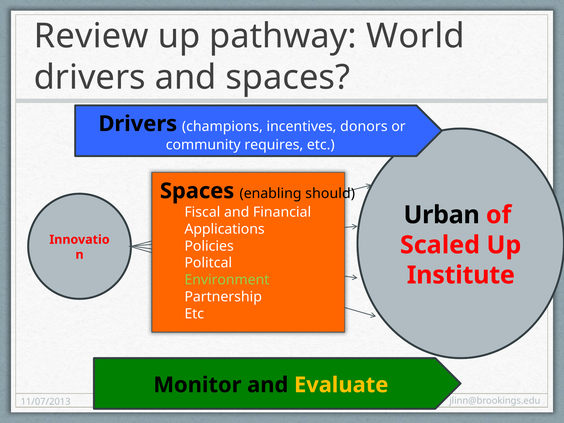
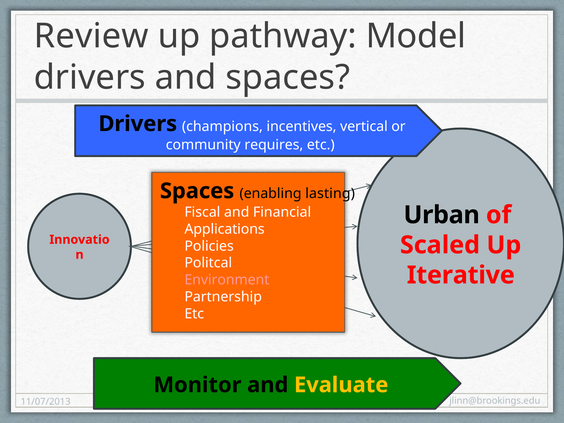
World: World -> Model
donors: donors -> vertical
should: should -> lasting
Institute: Institute -> Iterative
Environment colour: light green -> pink
